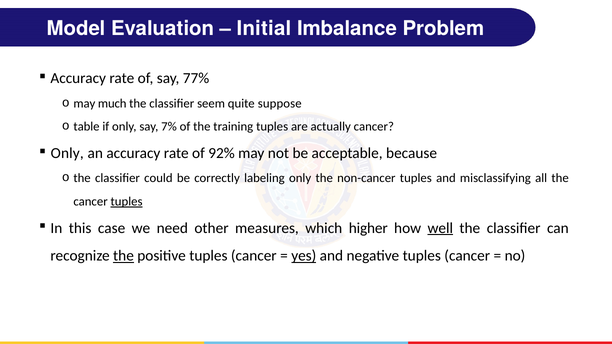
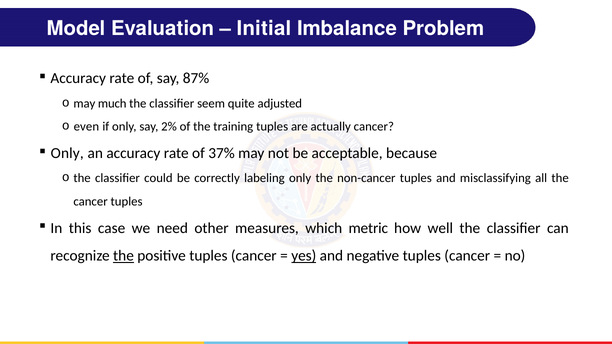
77%: 77% -> 87%
suppose: suppose -> adjusted
table: table -> even
7%: 7% -> 2%
92%: 92% -> 37%
tuples at (127, 202) underline: present -> none
higher: higher -> metric
well underline: present -> none
